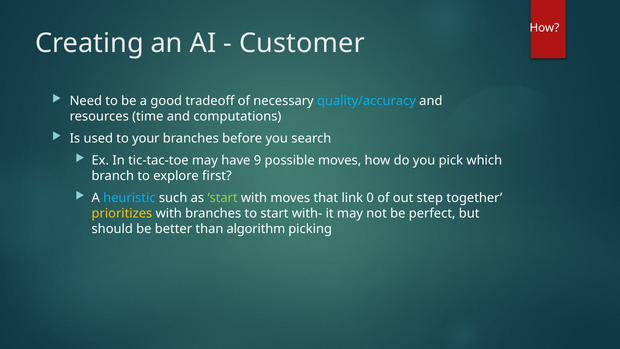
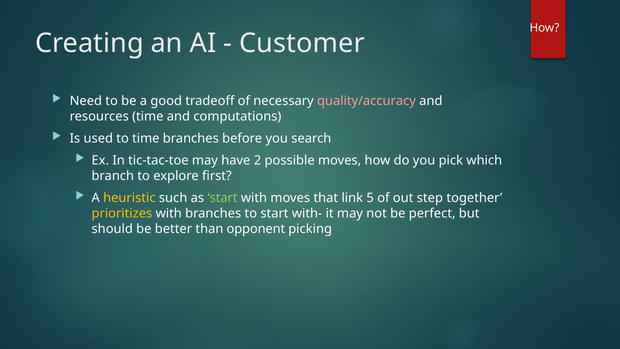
quality/accuracy colour: light blue -> pink
to your: your -> time
9: 9 -> 2
heuristic colour: light blue -> yellow
0: 0 -> 5
algorithm: algorithm -> opponent
